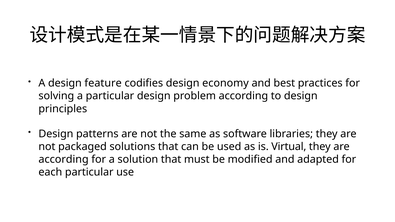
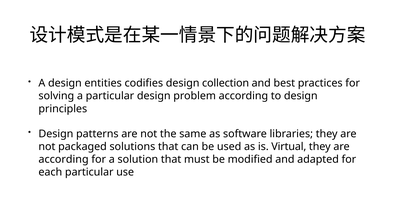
feature: feature -> entities
economy: economy -> collection
